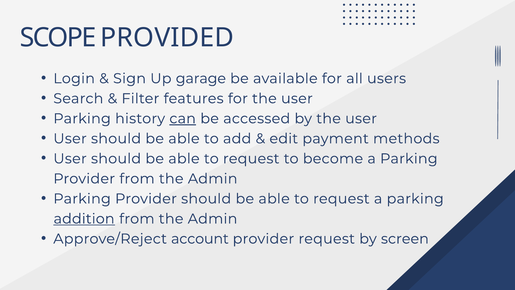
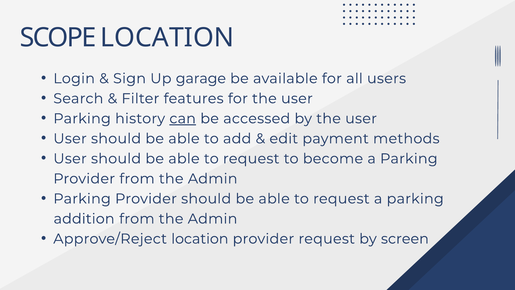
SCOPE PROVIDED: PROVIDED -> LOCATION
addition underline: present -> none
Approve/Reject account: account -> location
